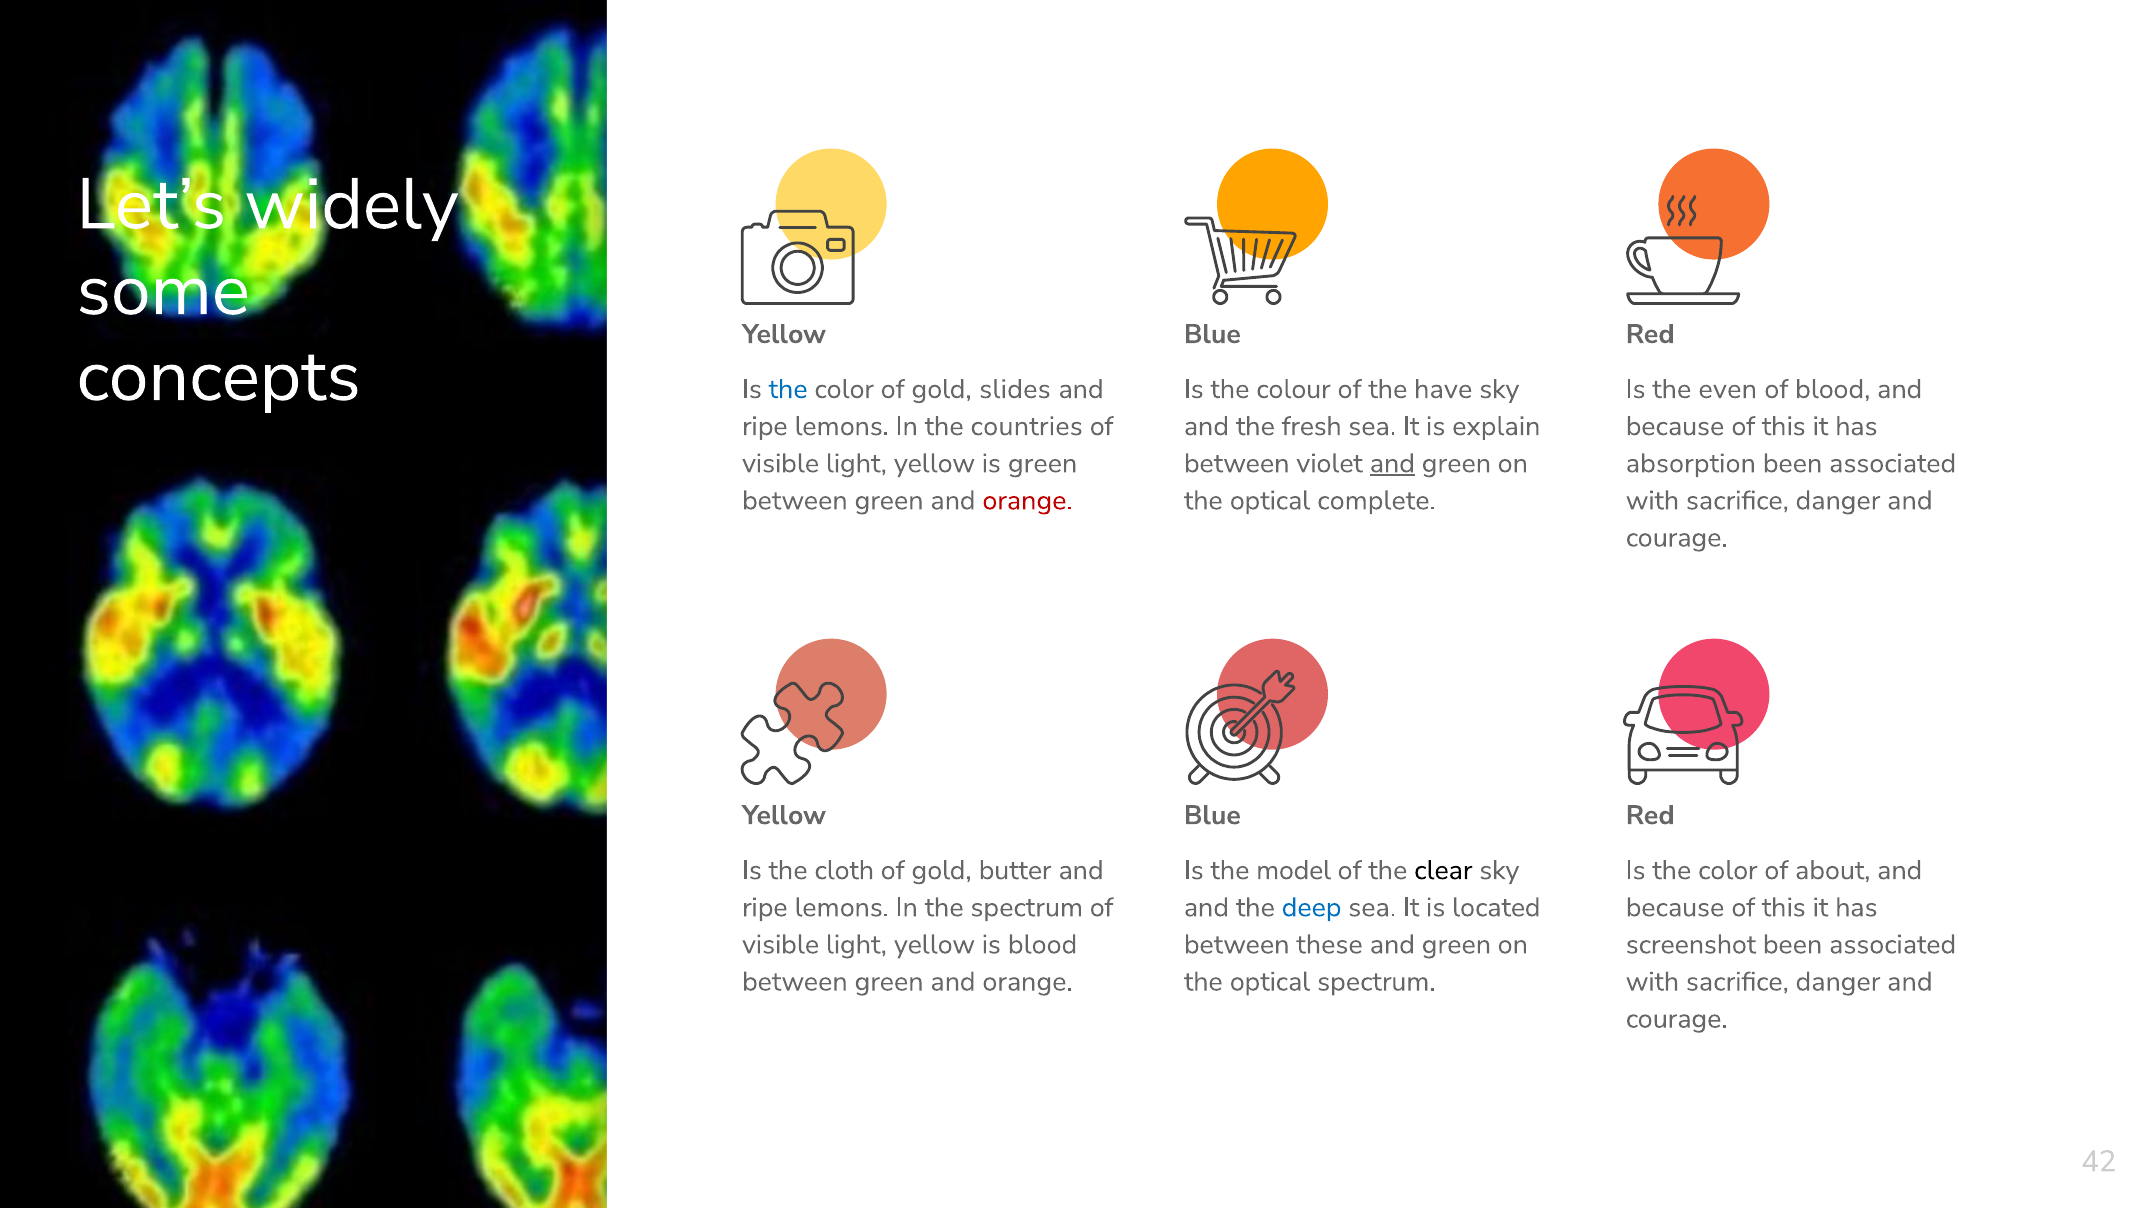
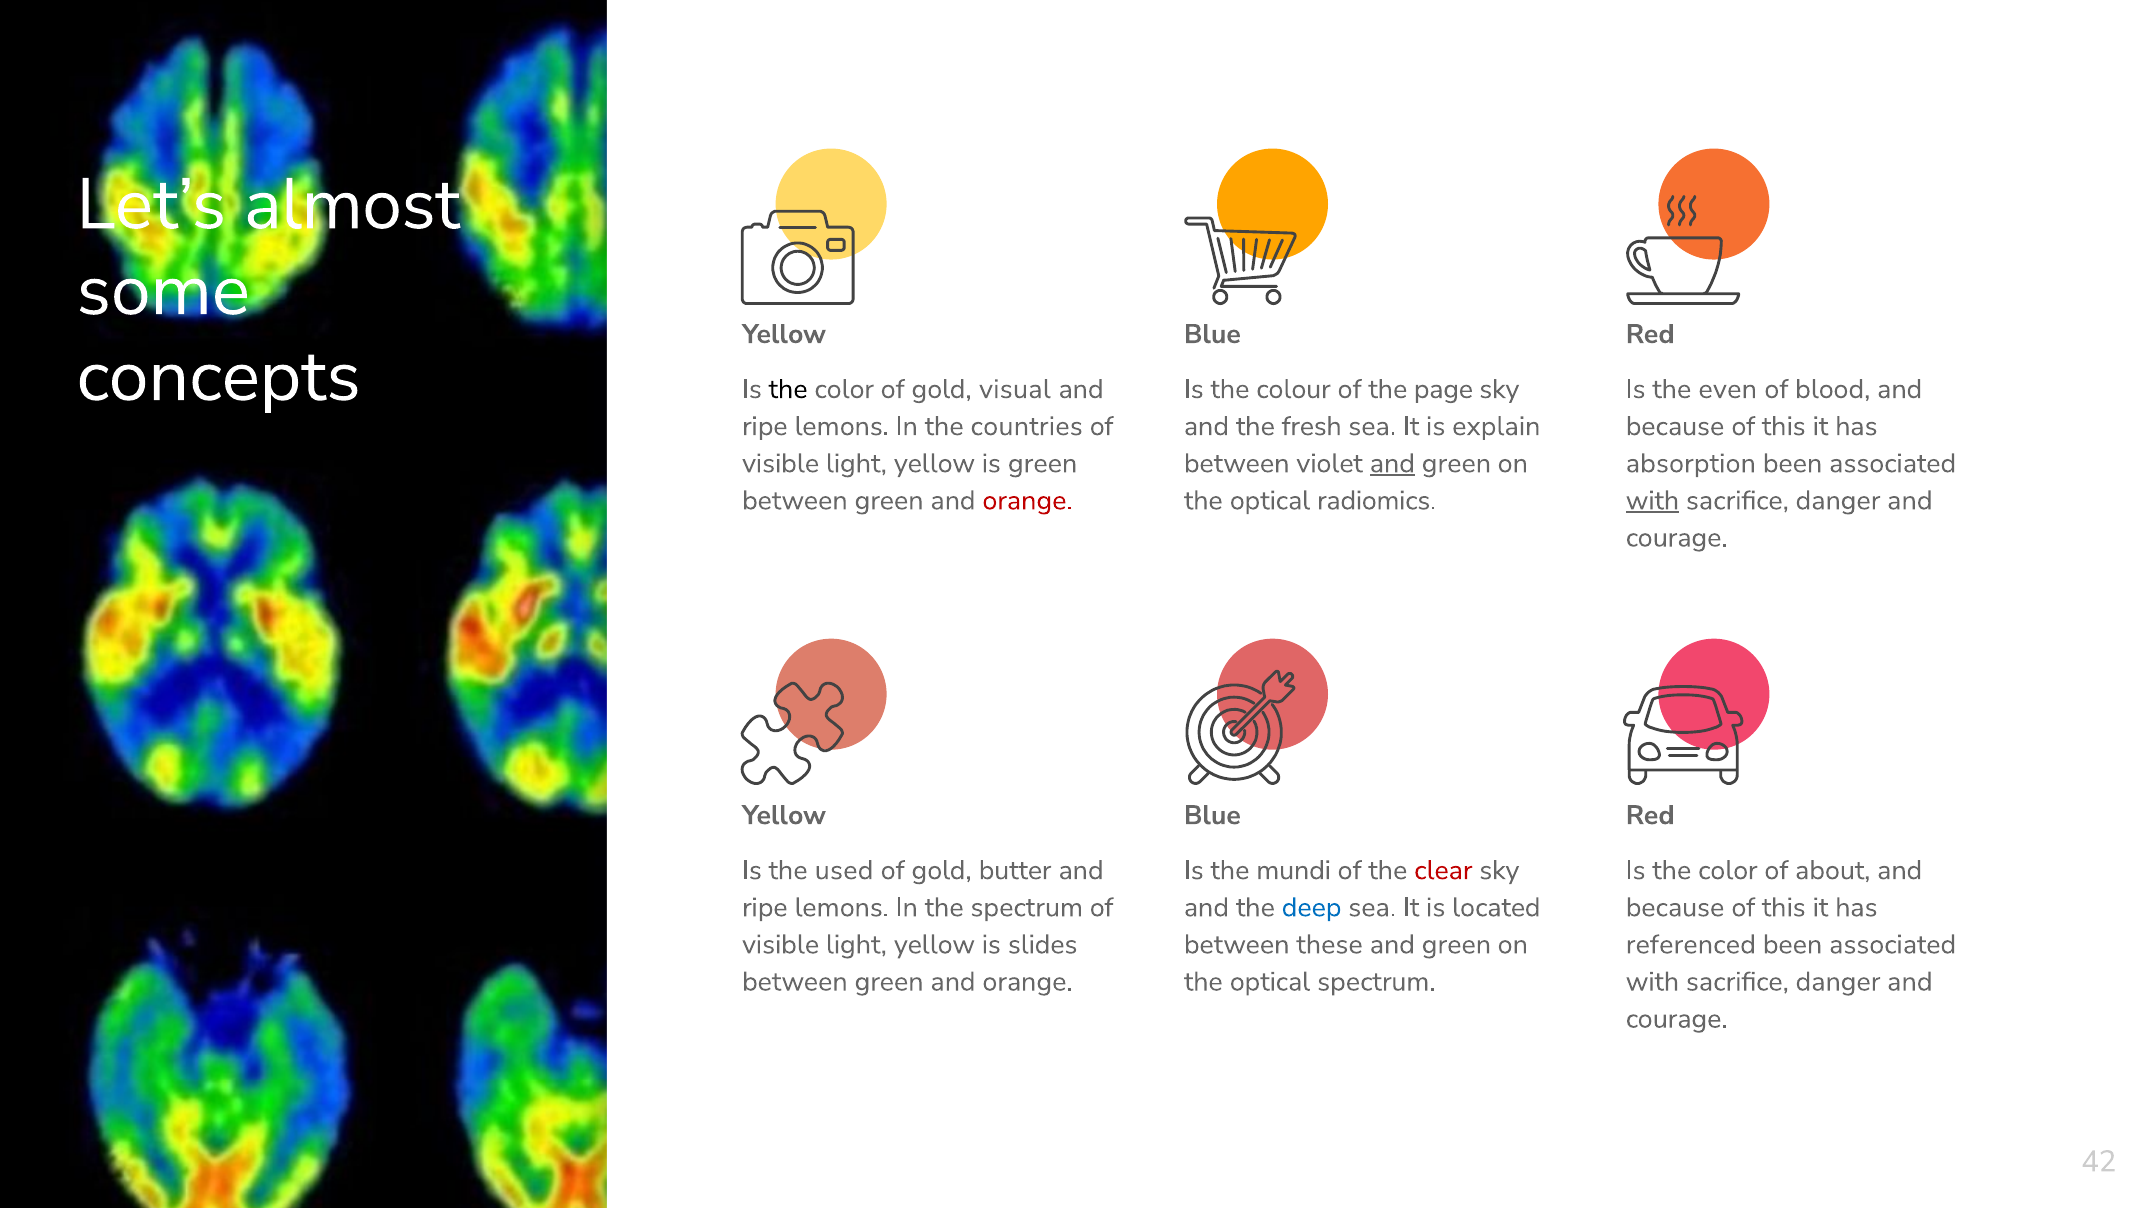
widely: widely -> almost
the at (788, 389) colour: blue -> black
slides: slides -> visual
have: have -> page
complete: complete -> radiomics
with at (1652, 500) underline: none -> present
cloth: cloth -> used
model: model -> mundi
clear colour: black -> red
is blood: blood -> slides
screenshot: screenshot -> referenced
